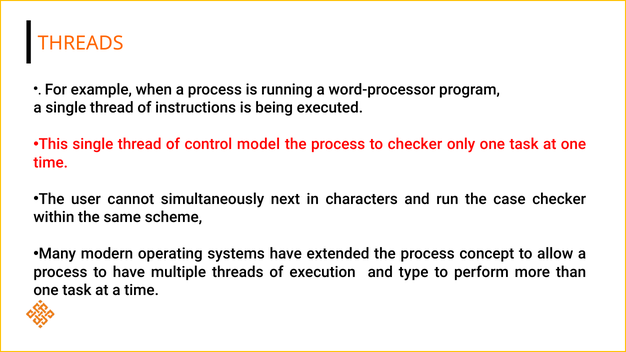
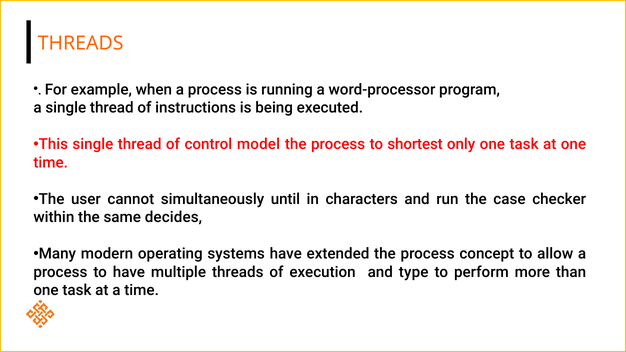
to checker: checker -> shortest
next: next -> until
scheme: scheme -> decides
